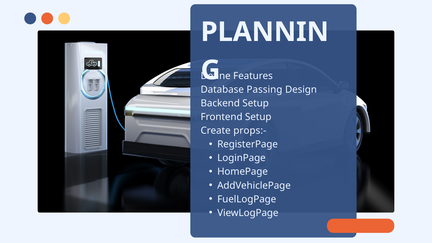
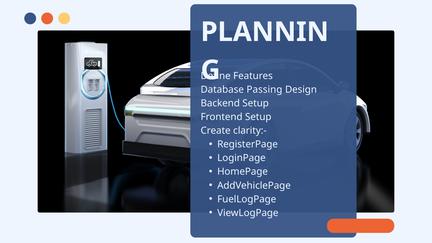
props:-: props:- -> clarity:-
